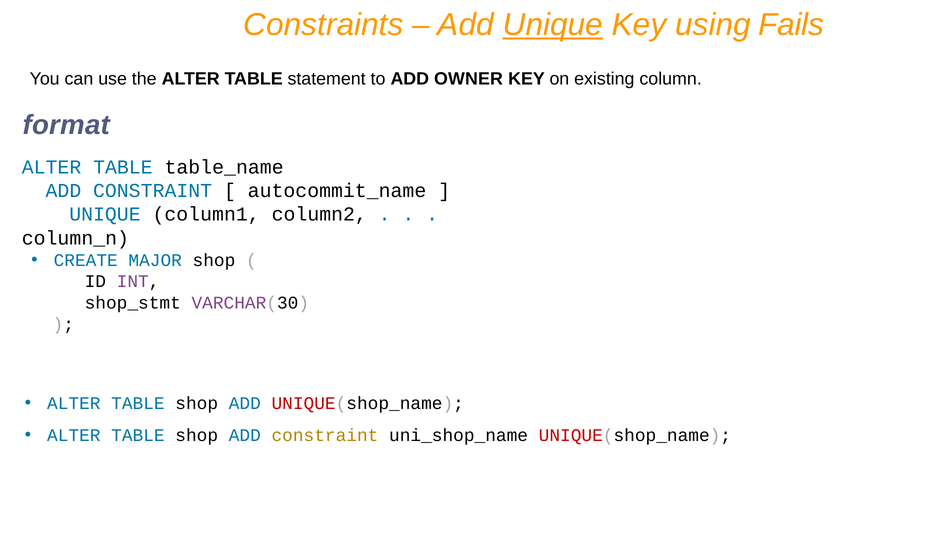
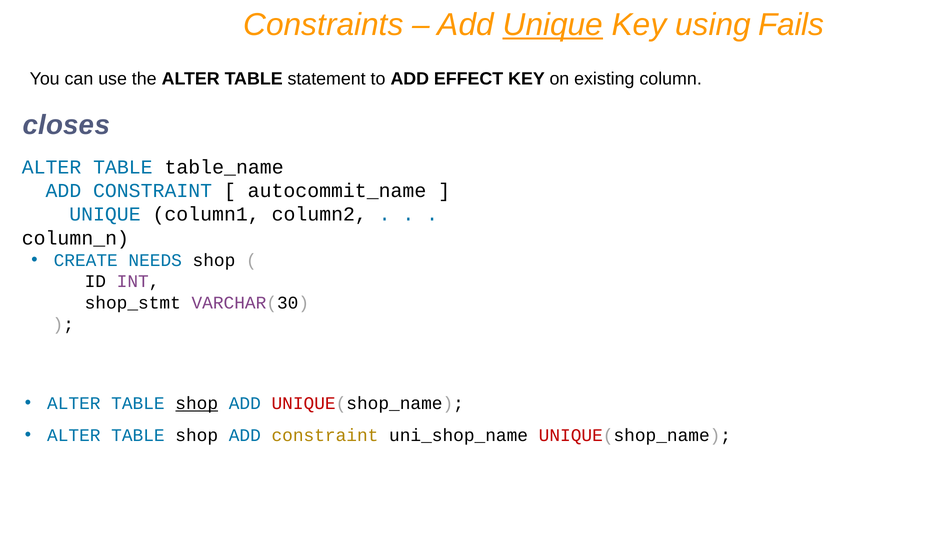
OWNER: OWNER -> EFFECT
format: format -> closes
MAJOR: MAJOR -> NEEDS
shop at (197, 404) underline: none -> present
